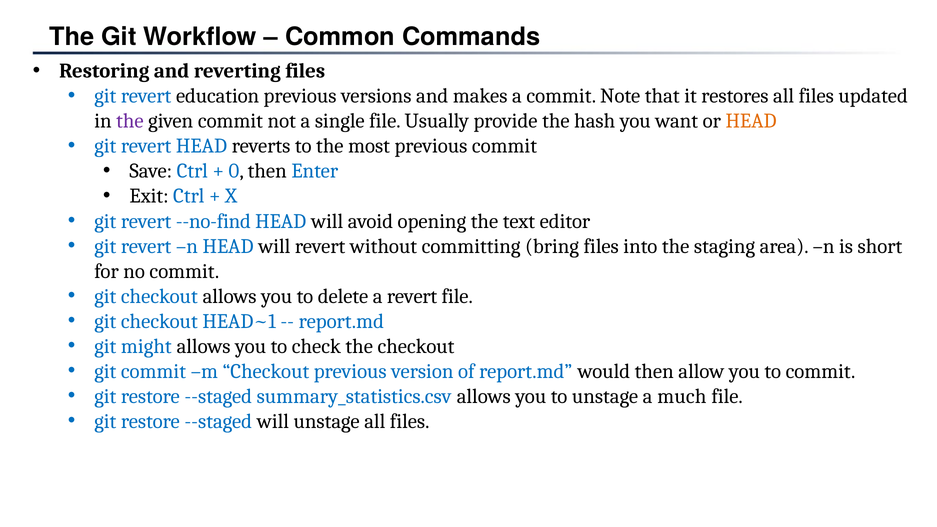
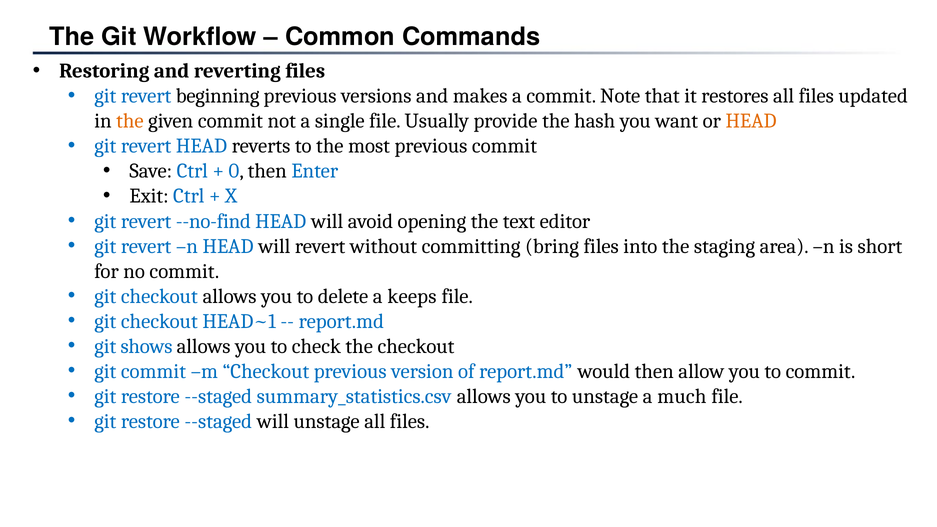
education: education -> beginning
the at (130, 121) colour: purple -> orange
a revert: revert -> keeps
might: might -> shows
